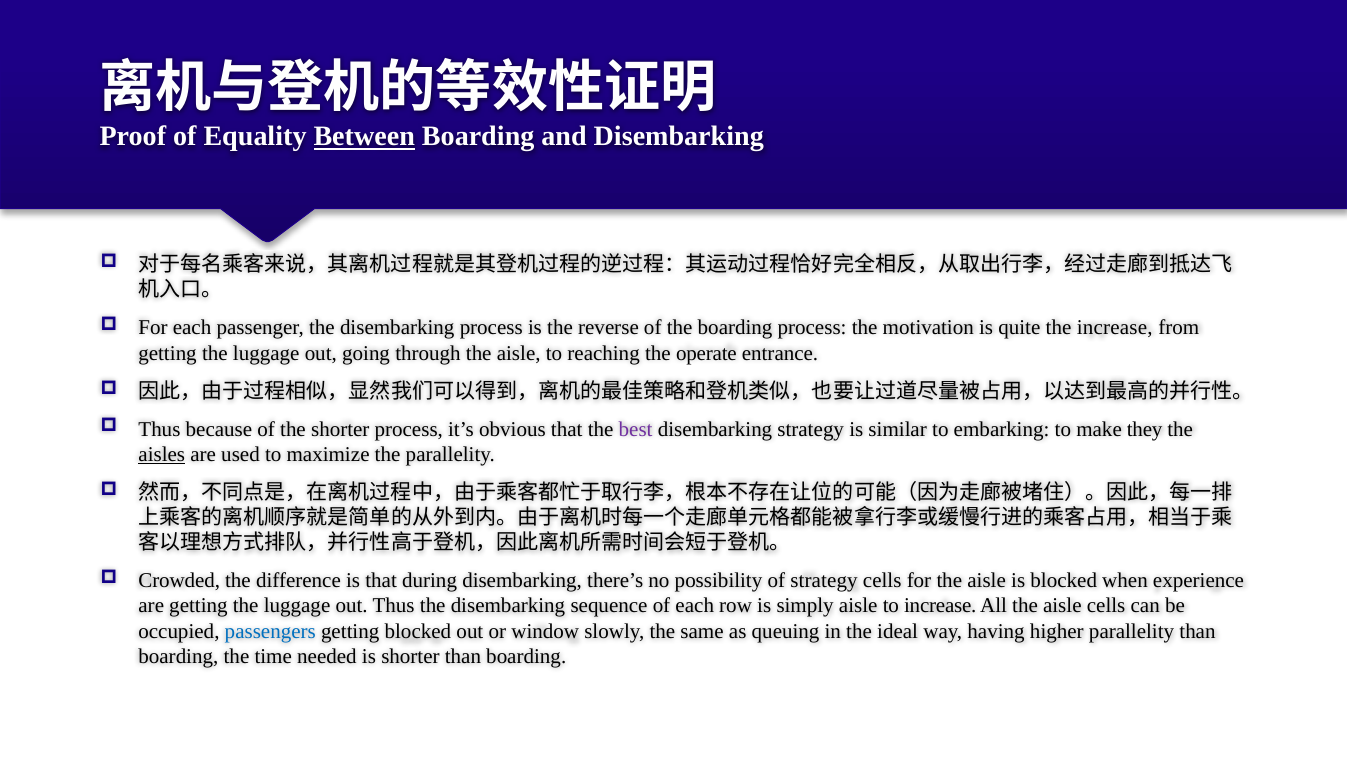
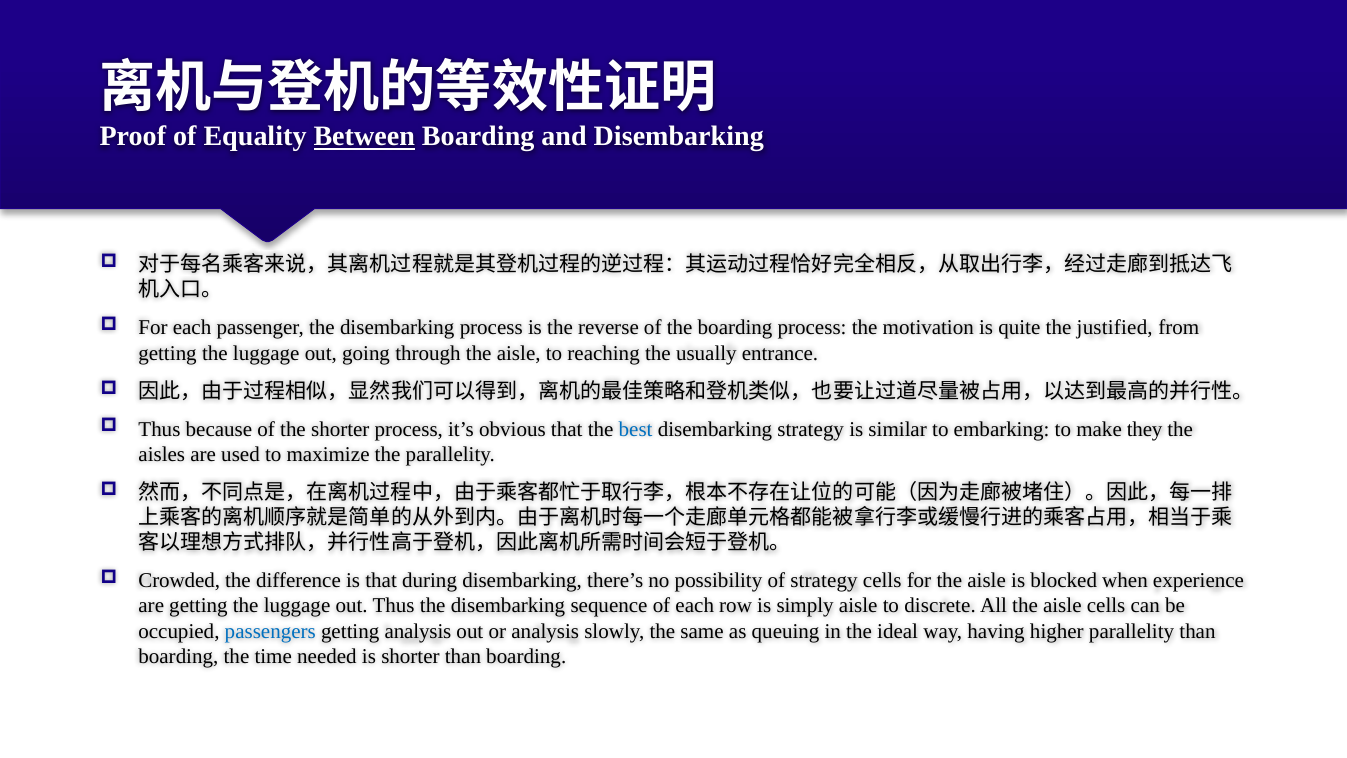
the increase: increase -> justified
operate: operate -> usually
best colour: purple -> blue
aisles underline: present -> none
to increase: increase -> discrete
getting blocked: blocked -> analysis
or window: window -> analysis
